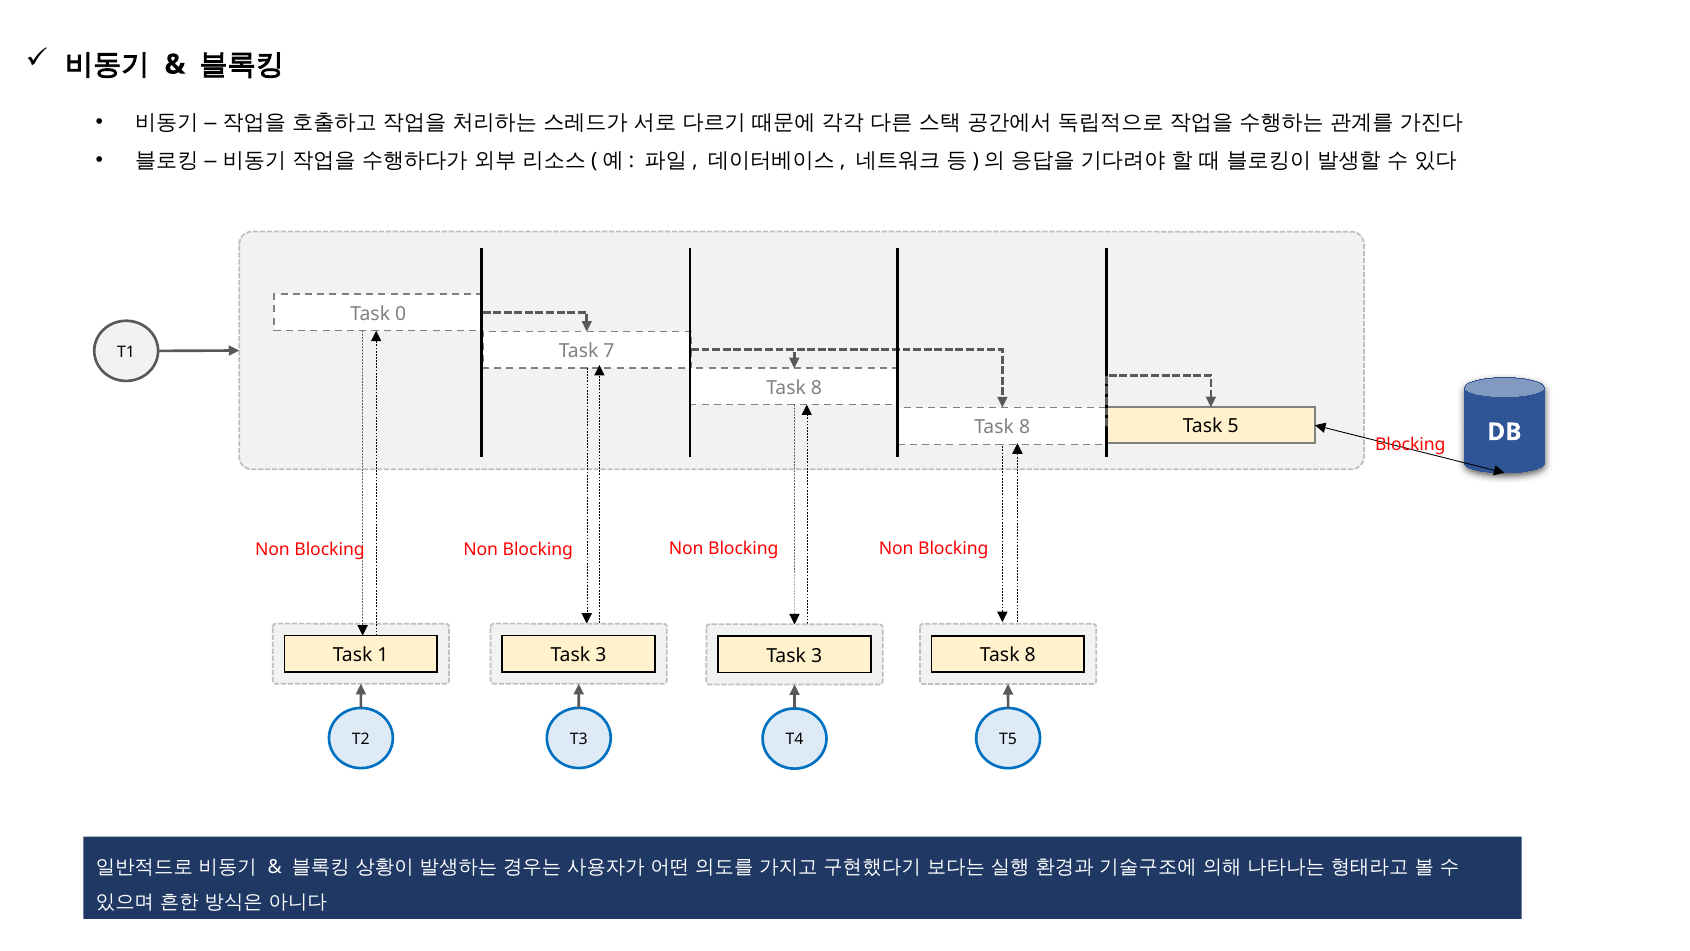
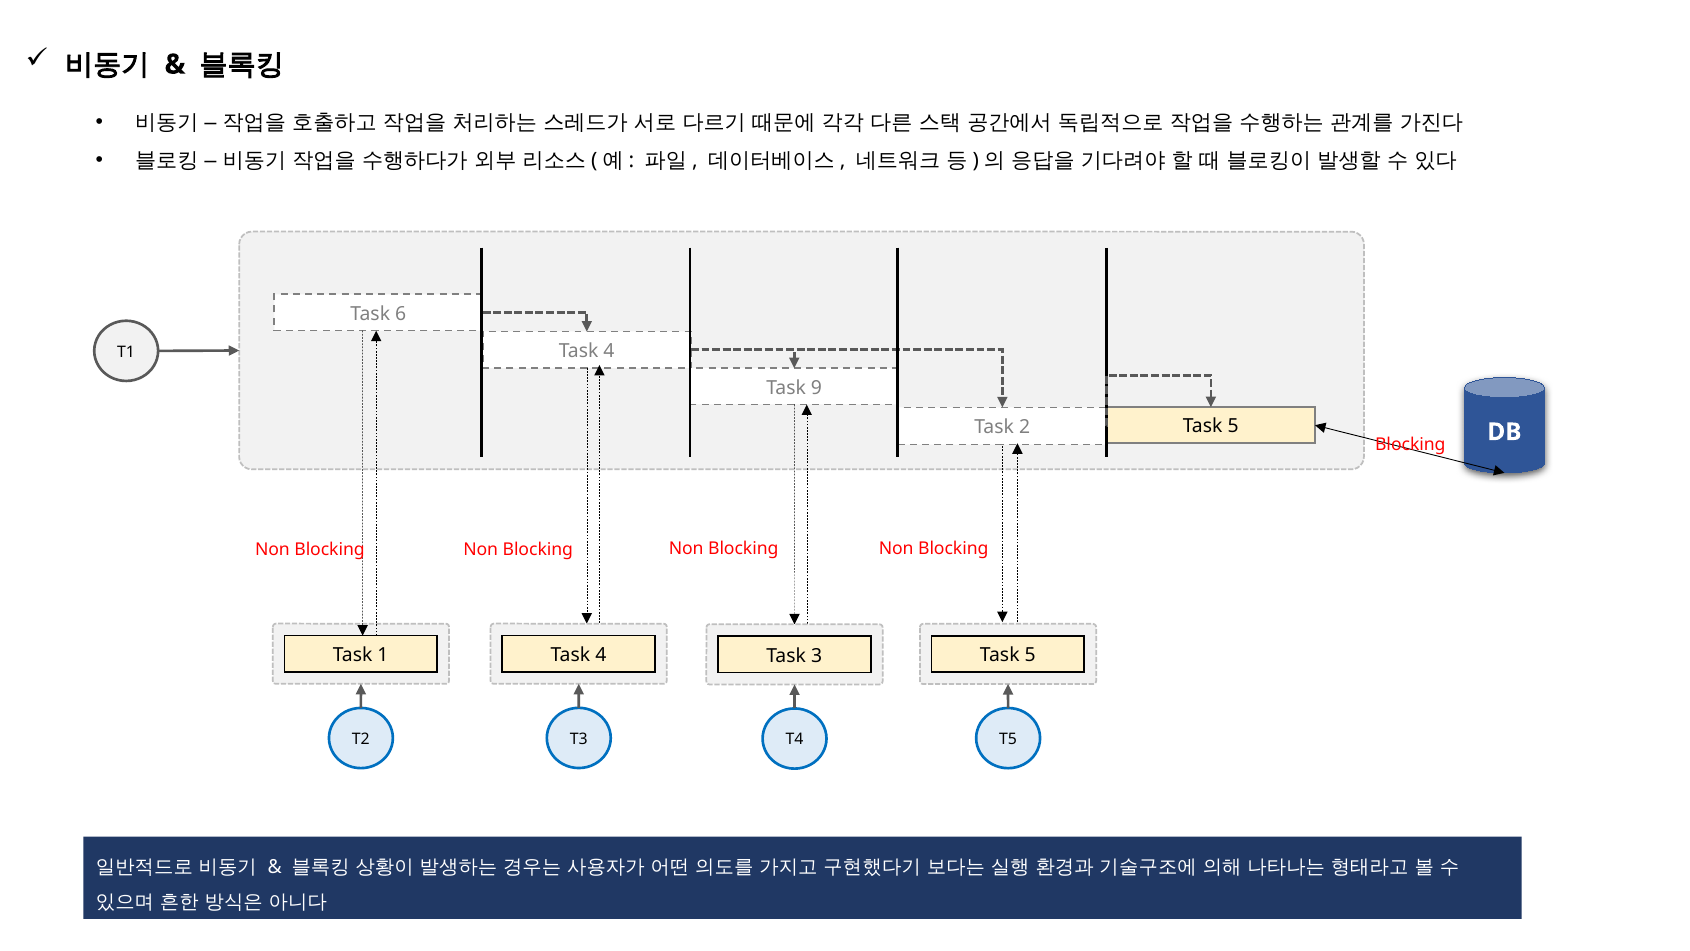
0: 0 -> 6
T1 Task 7: 7 -> 4
8 at (817, 387): 8 -> 9
8 at (1025, 427): 8 -> 2
3 at (601, 655): 3 -> 4
8 at (1030, 655): 8 -> 5
